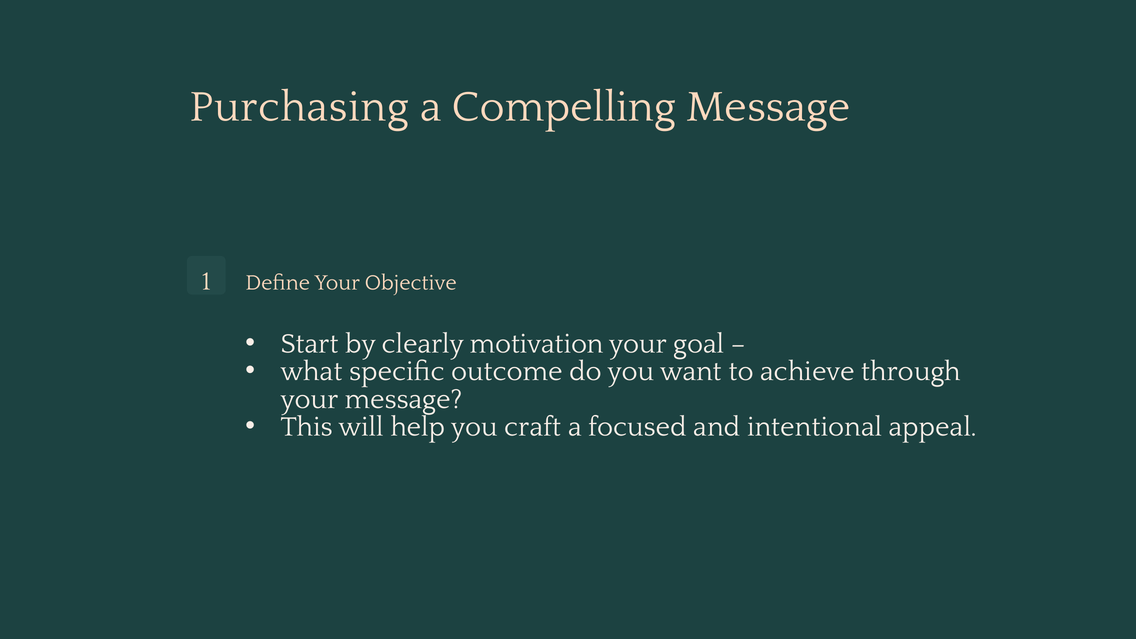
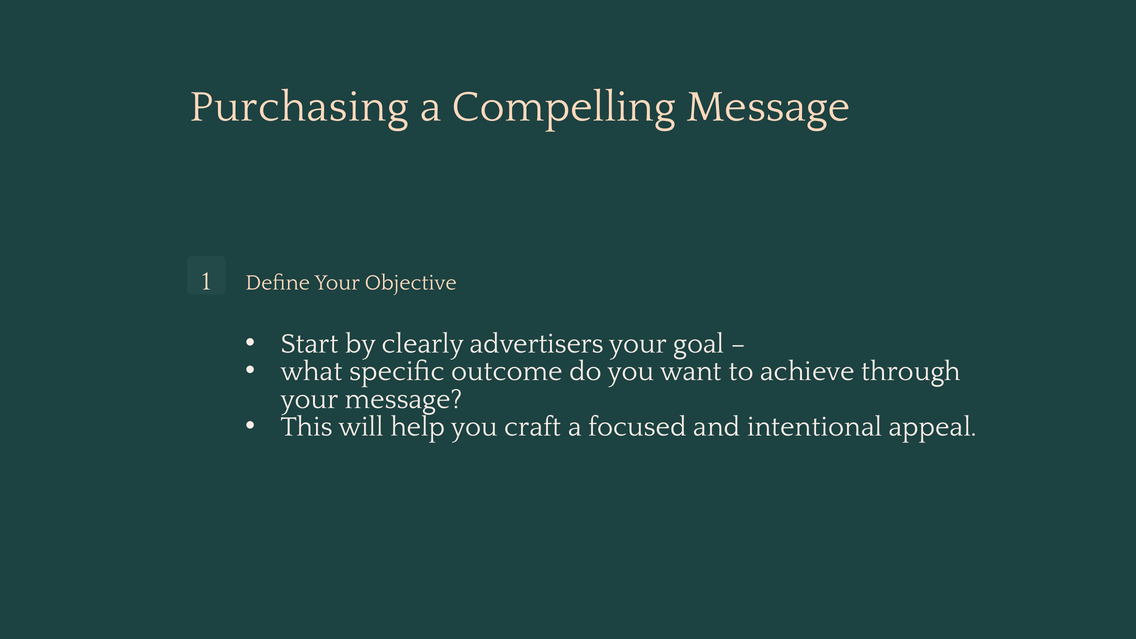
motivation: motivation -> advertisers
